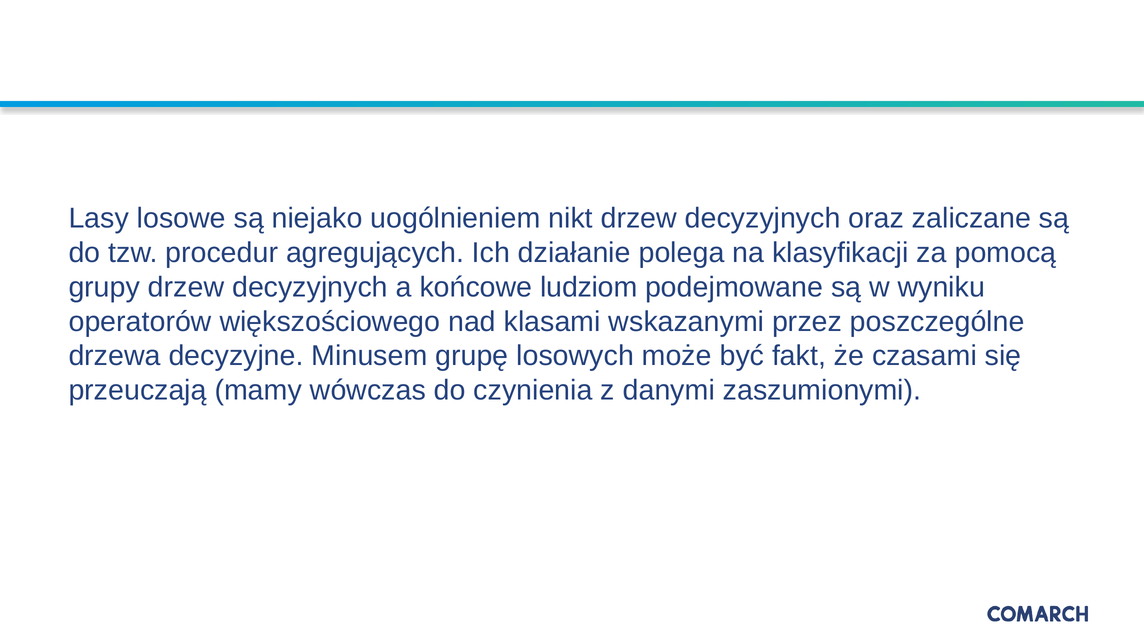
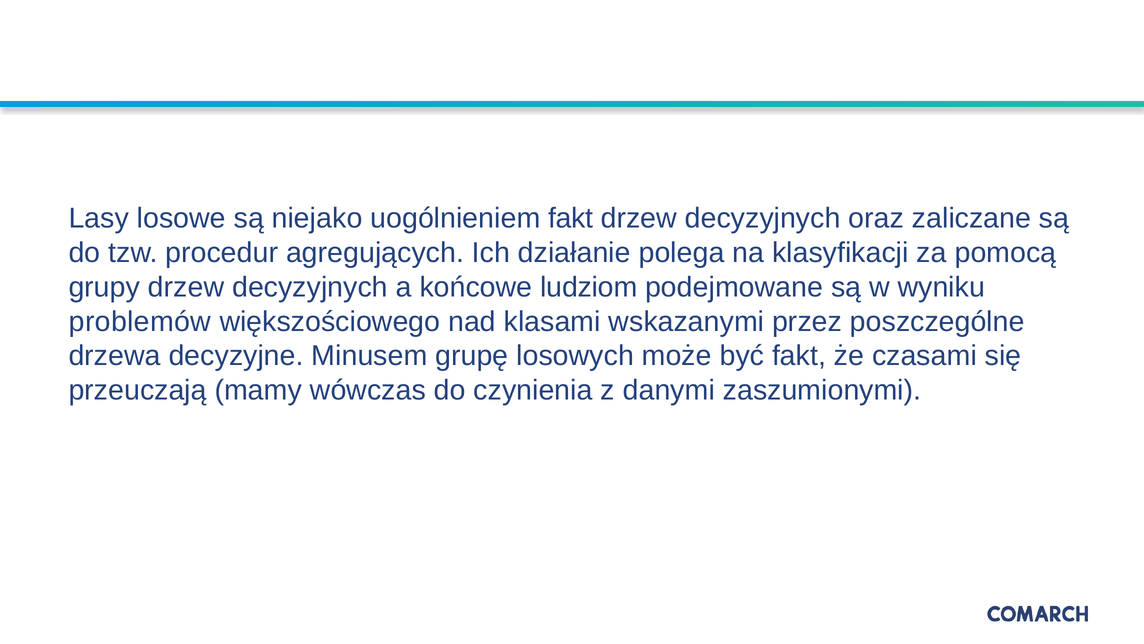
uogólnieniem nikt: nikt -> fakt
operatorów: operatorów -> problemów
